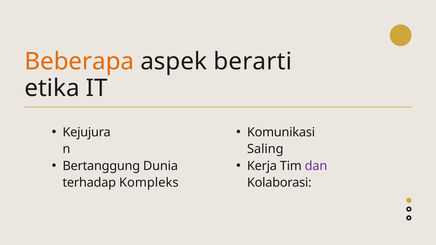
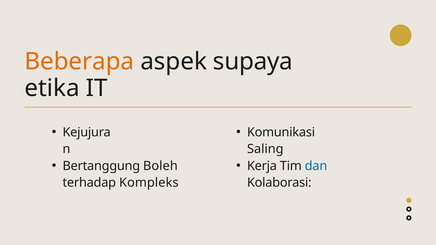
berarti: berarti -> supaya
Dunia: Dunia -> Boleh
dan colour: purple -> blue
